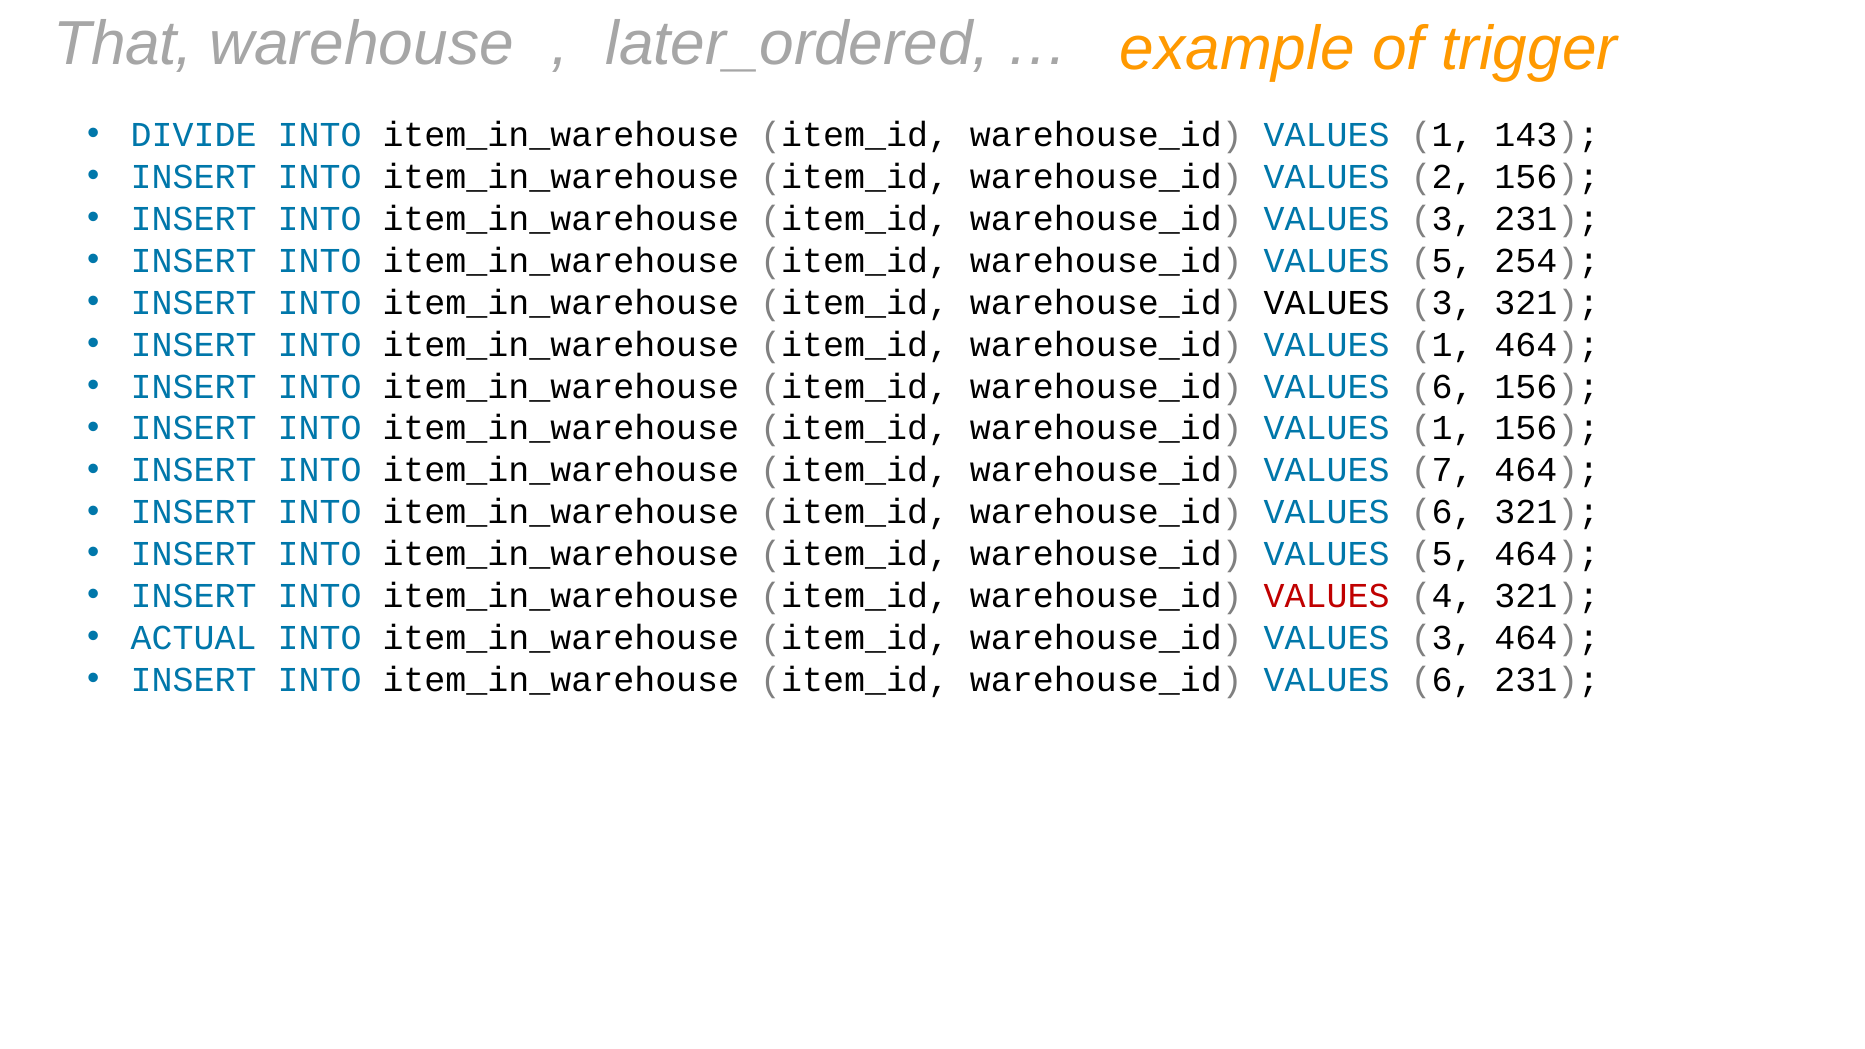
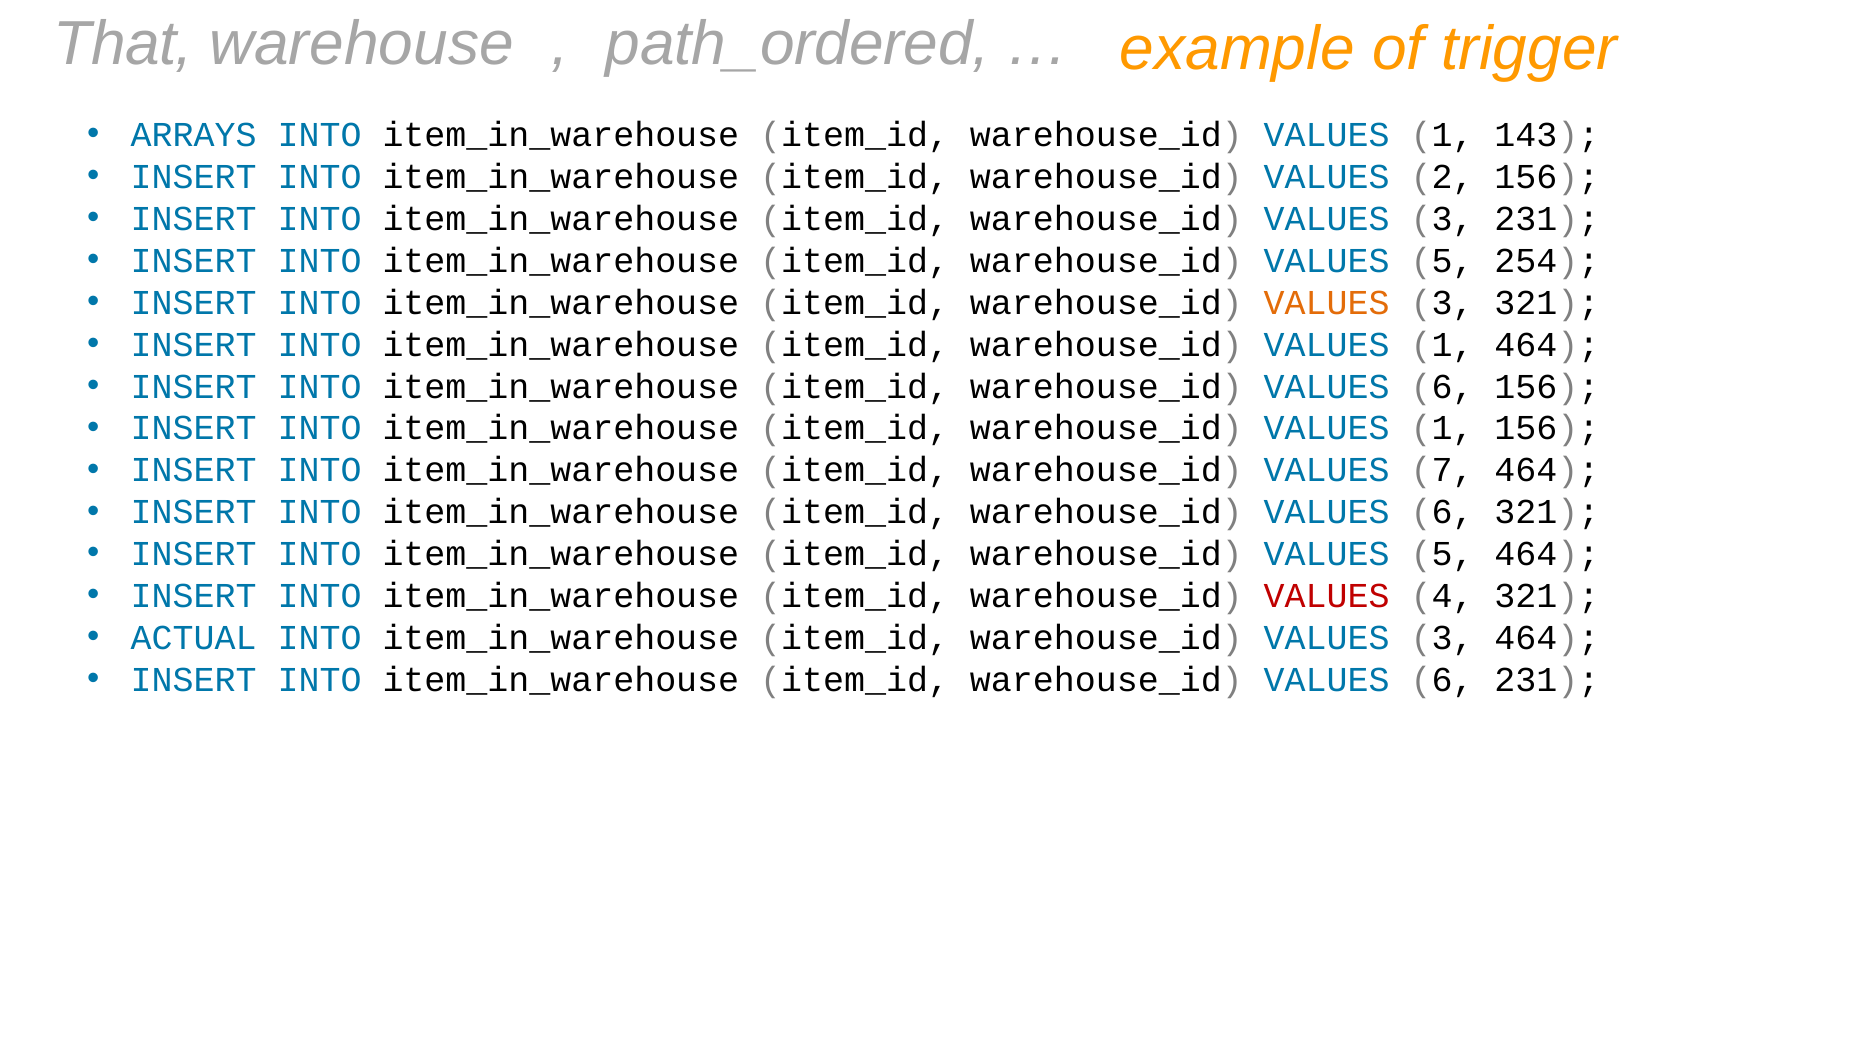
later_ordered: later_ordered -> path_ordered
DIVIDE: DIVIDE -> ARRAYS
VALUES at (1327, 303) colour: black -> orange
